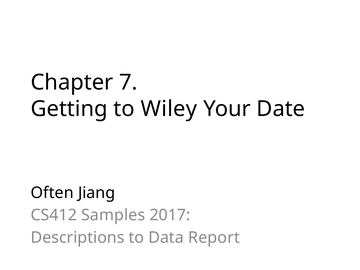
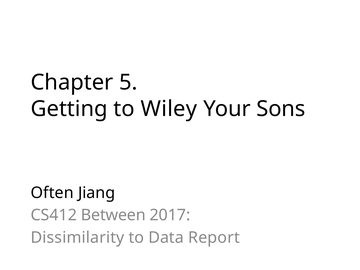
7: 7 -> 5
Date: Date -> Sons
Samples: Samples -> Between
Descriptions: Descriptions -> Dissimilarity
